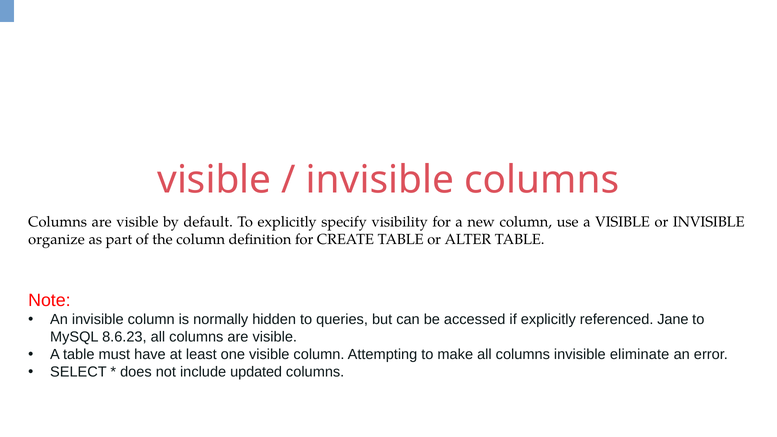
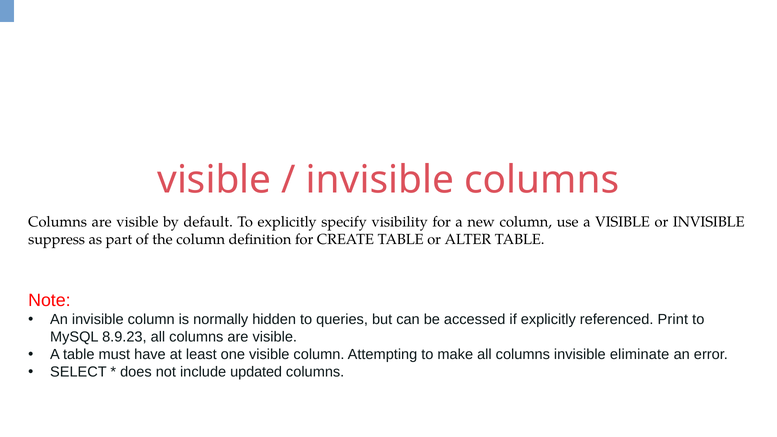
organize: organize -> suppress
Jane: Jane -> Print
8.6.23: 8.6.23 -> 8.9.23
